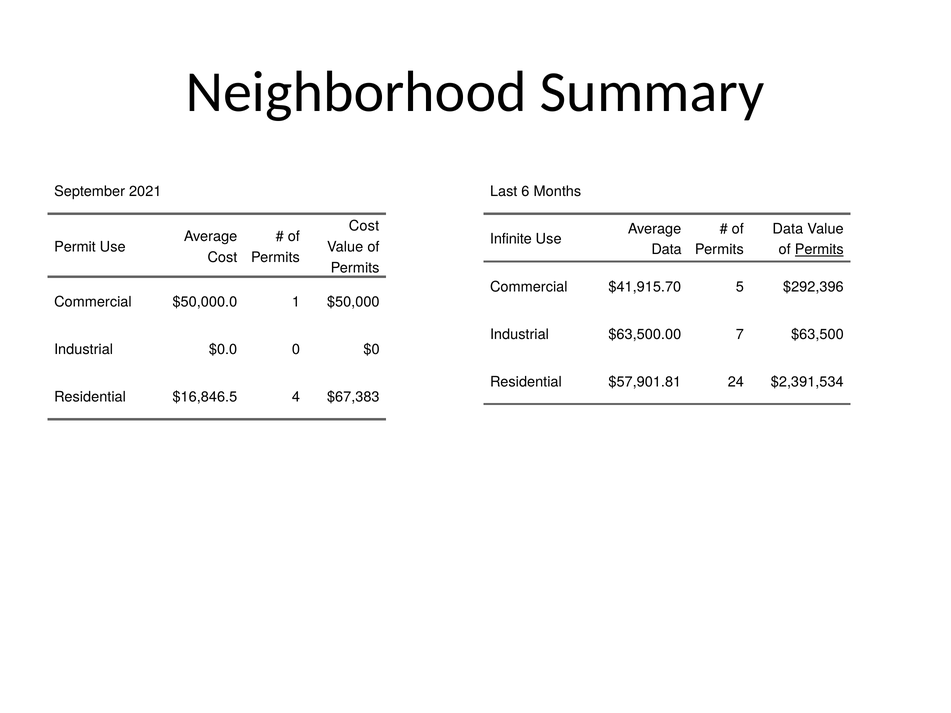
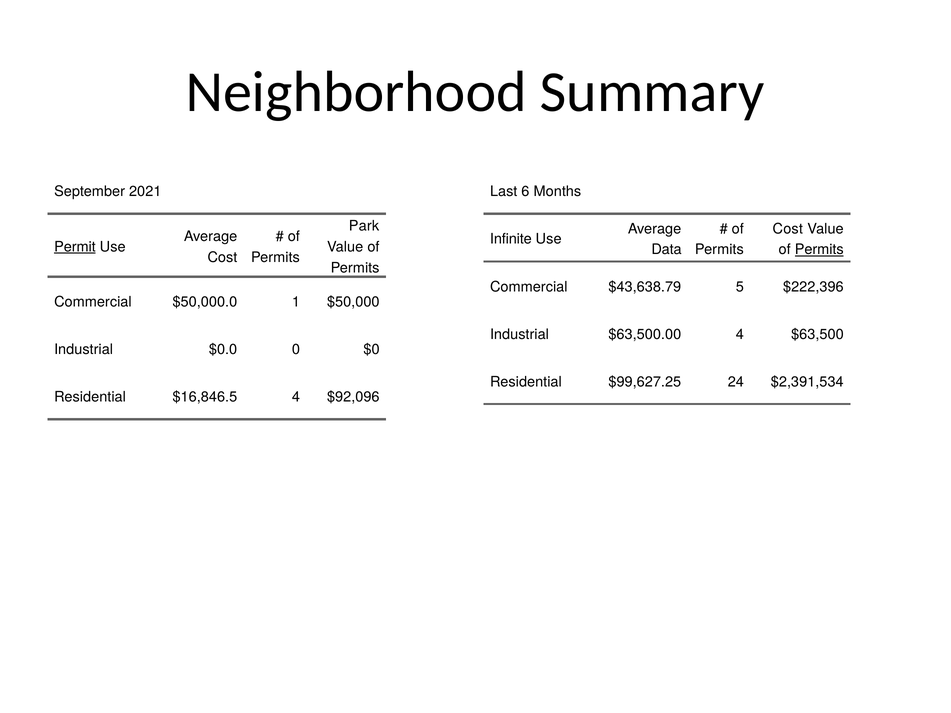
Cost at (364, 226): Cost -> Park
Data at (788, 229): Data -> Cost
Permit underline: none -> present
$41,915.70: $41,915.70 -> $43,638.79
$292,396: $292,396 -> $222,396
$63,500.00 7: 7 -> 4
$57,901.81: $57,901.81 -> $99,627.25
$67,383: $67,383 -> $92,096
